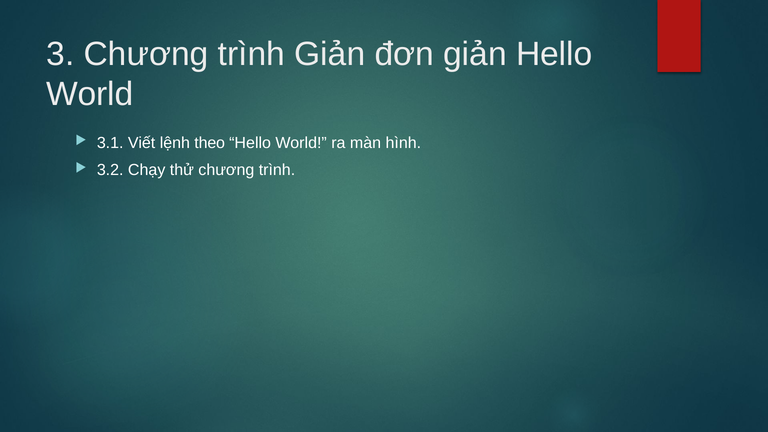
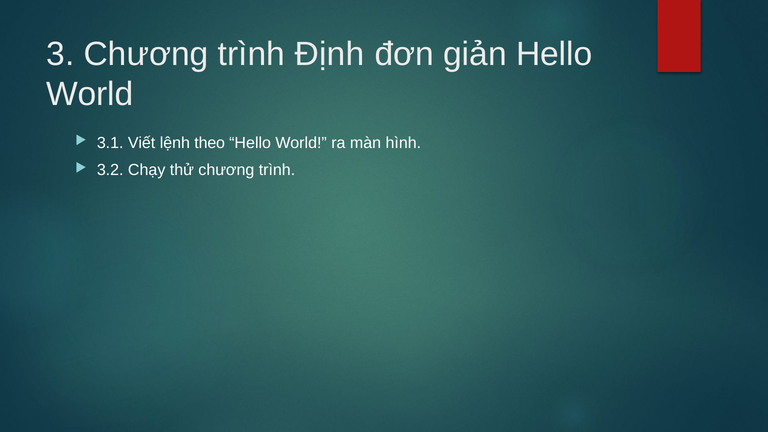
trình Giản: Giản -> Định
